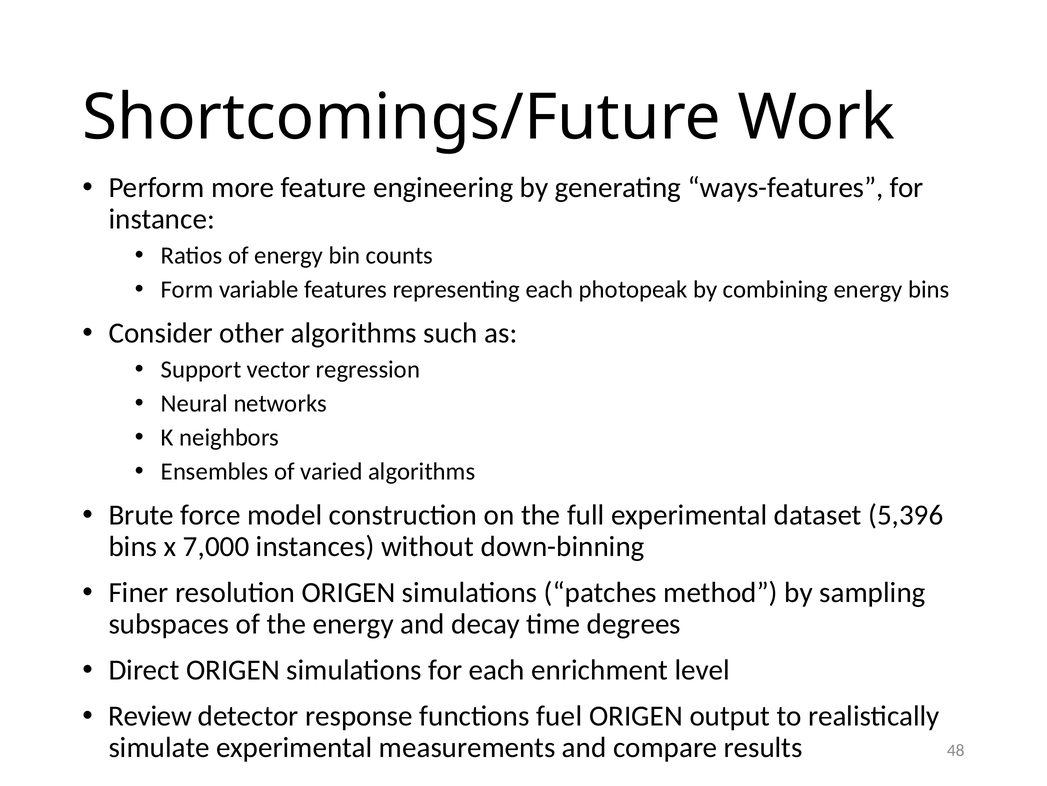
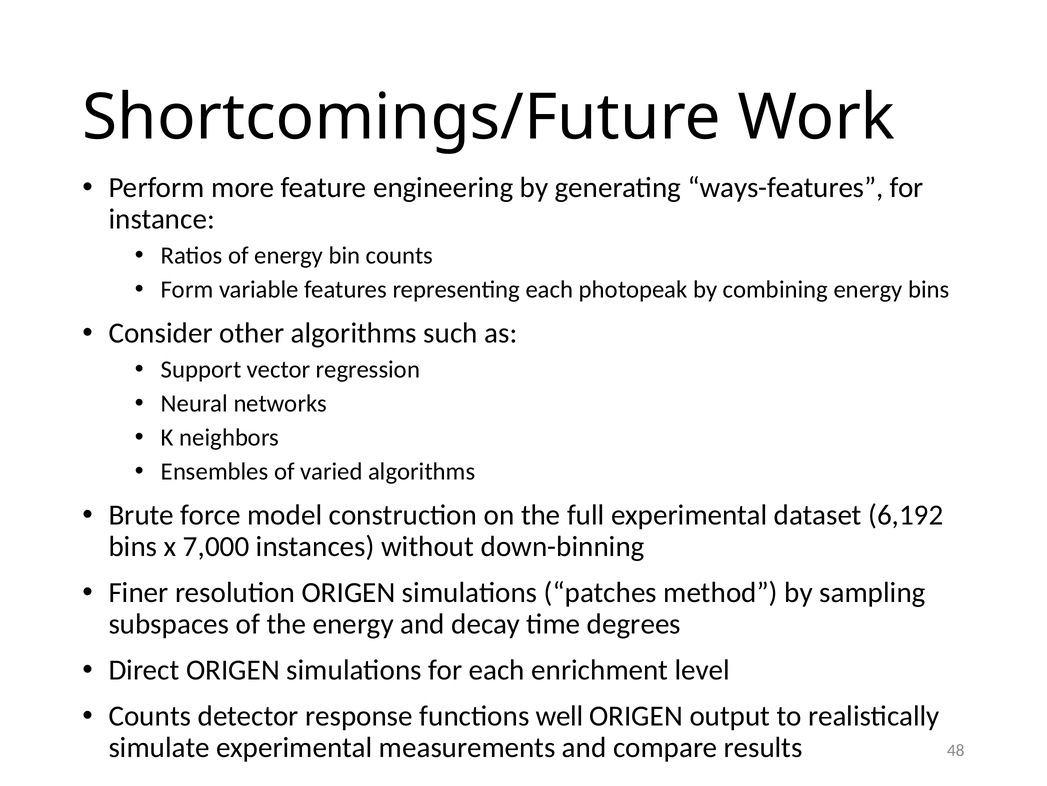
5,396: 5,396 -> 6,192
Review at (150, 715): Review -> Counts
fuel: fuel -> well
